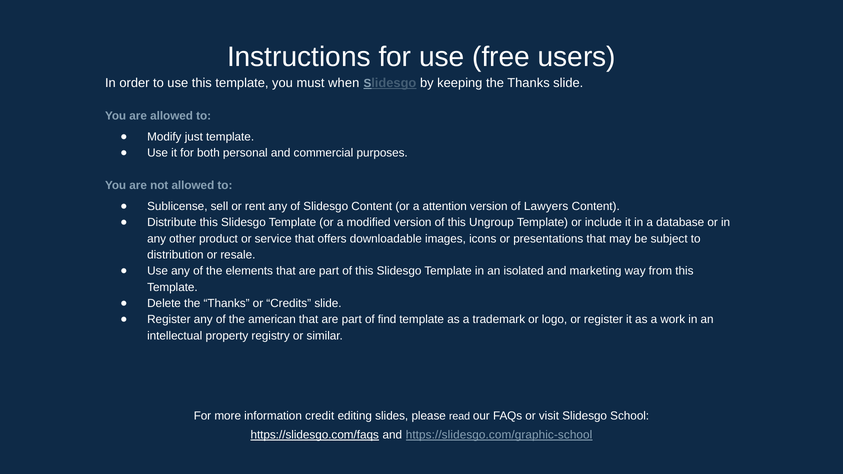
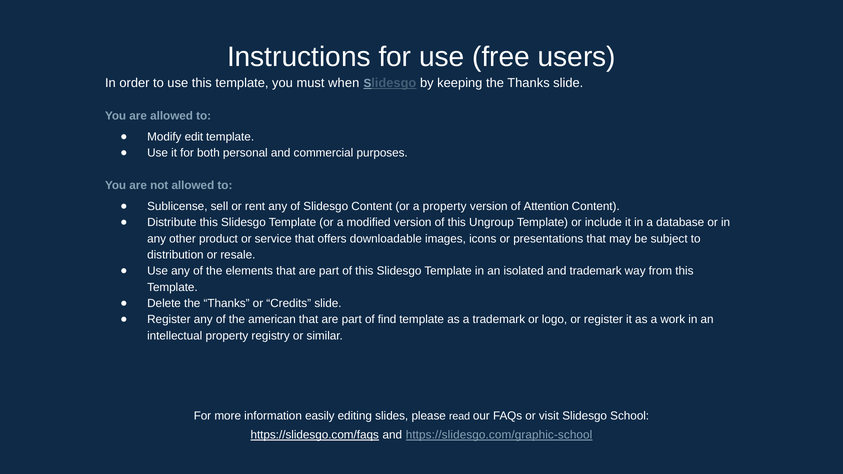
just: just -> edit
a attention: attention -> property
Lawyers: Lawyers -> Attention
and marketing: marketing -> trademark
credit: credit -> easily
